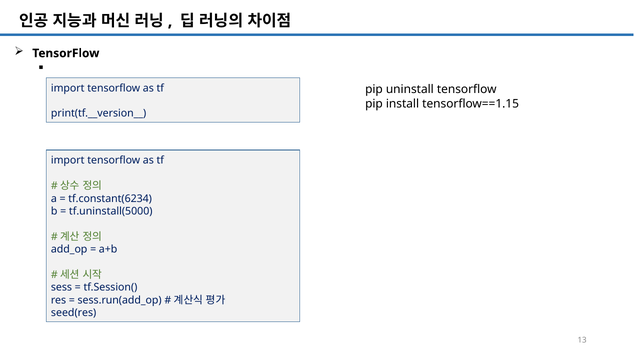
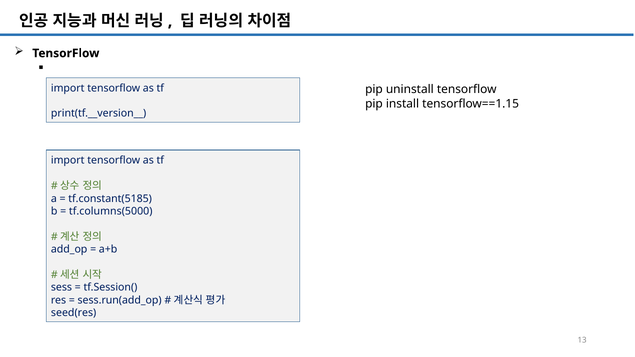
tf.constant(6234: tf.constant(6234 -> tf.constant(5185
tf.uninstall(5000: tf.uninstall(5000 -> tf.columns(5000
